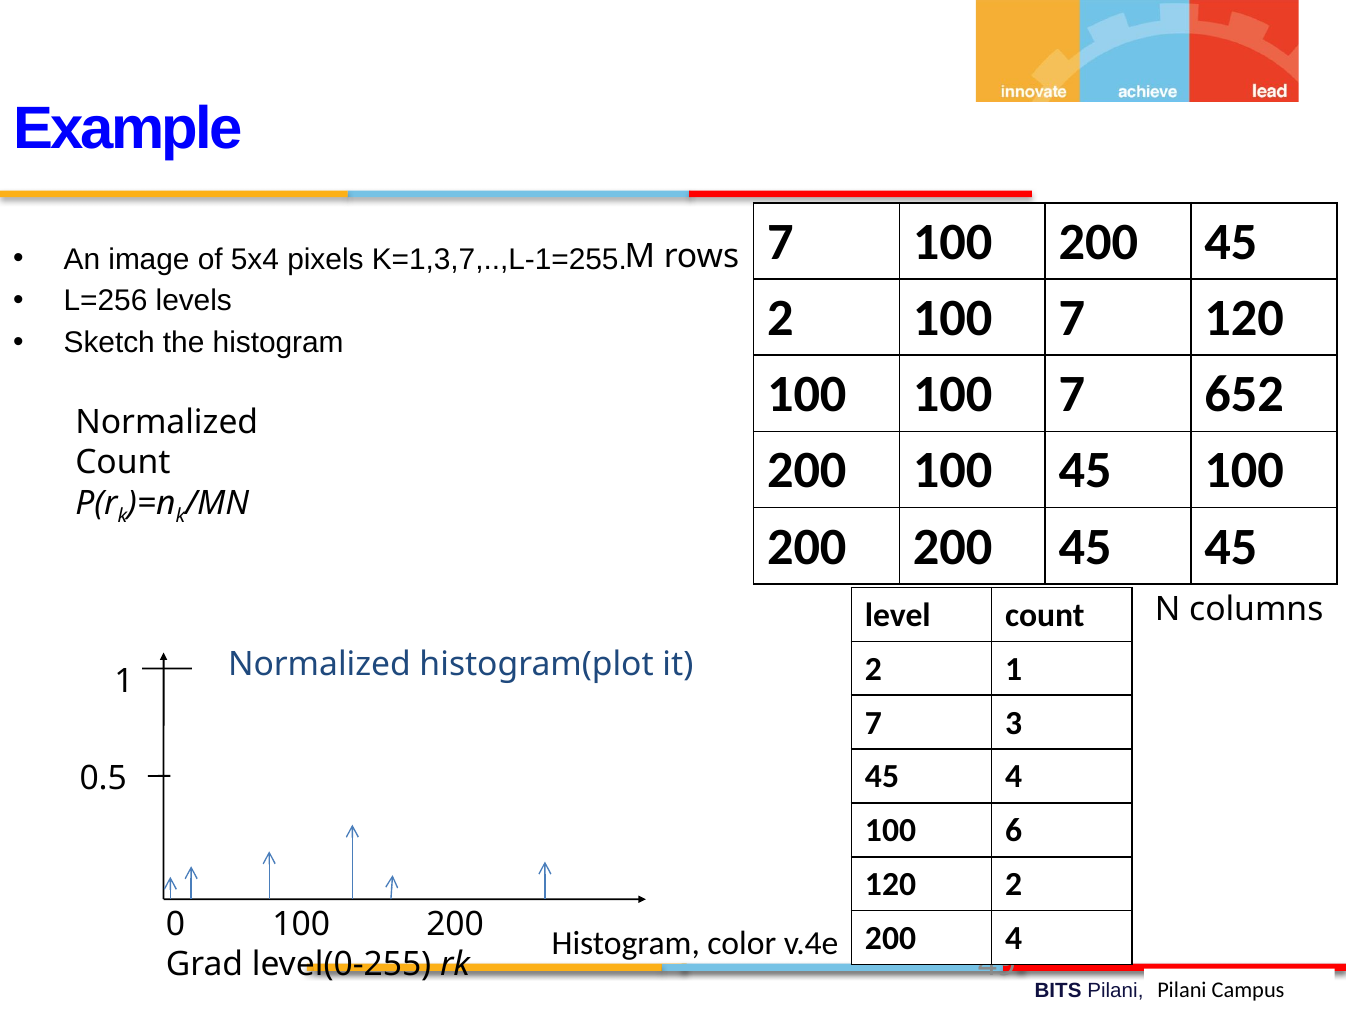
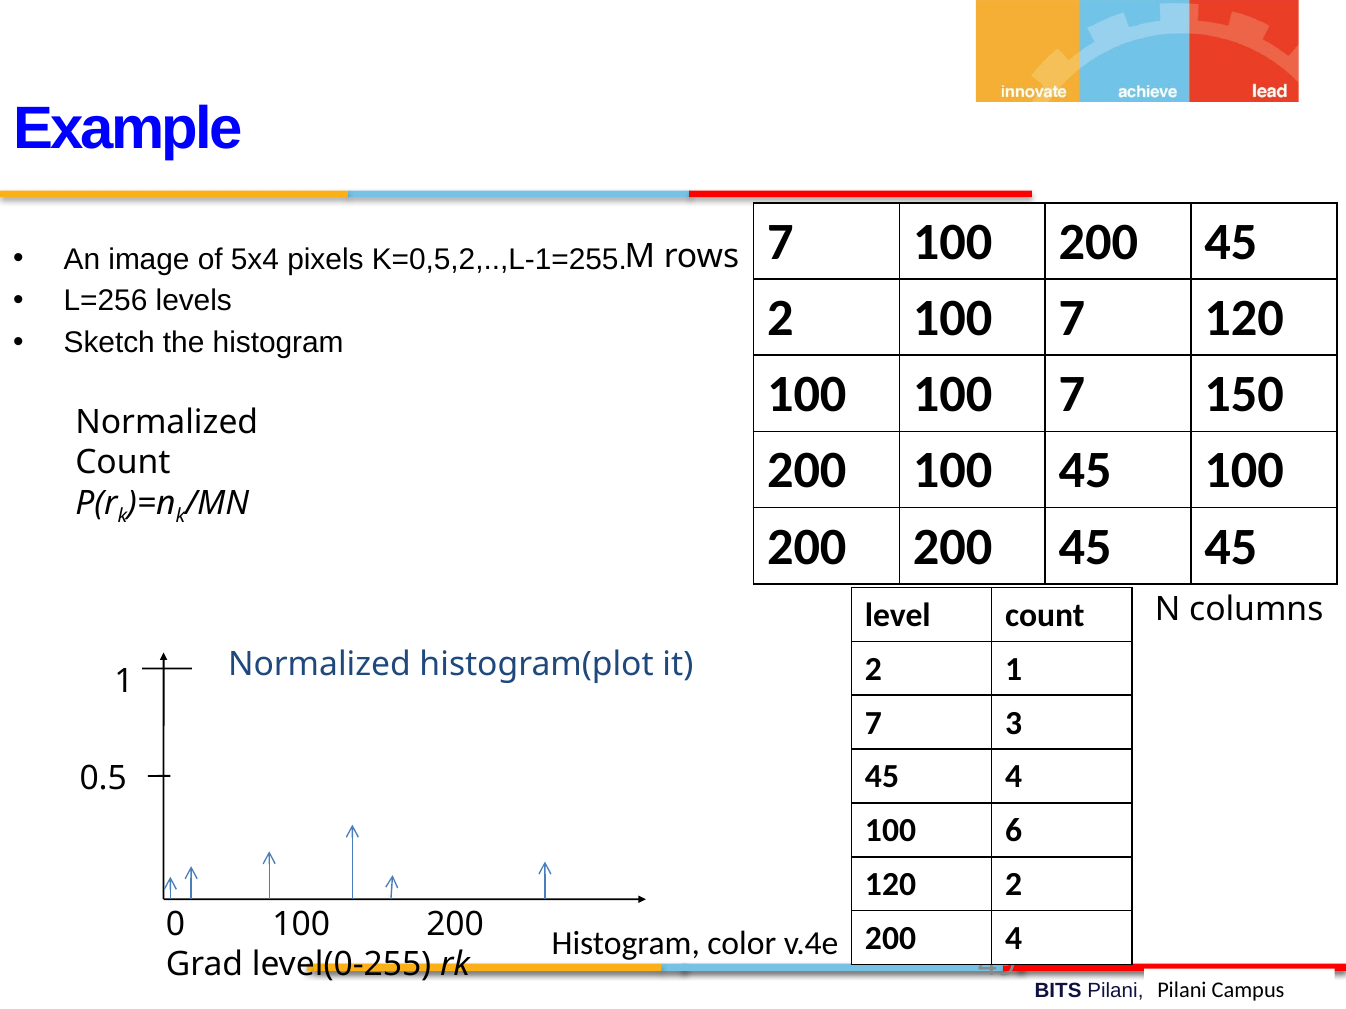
K=1,3,7,..,L-1=255: K=1,3,7,..,L-1=255 -> K=0,5,2,..,L-1=255
652: 652 -> 150
